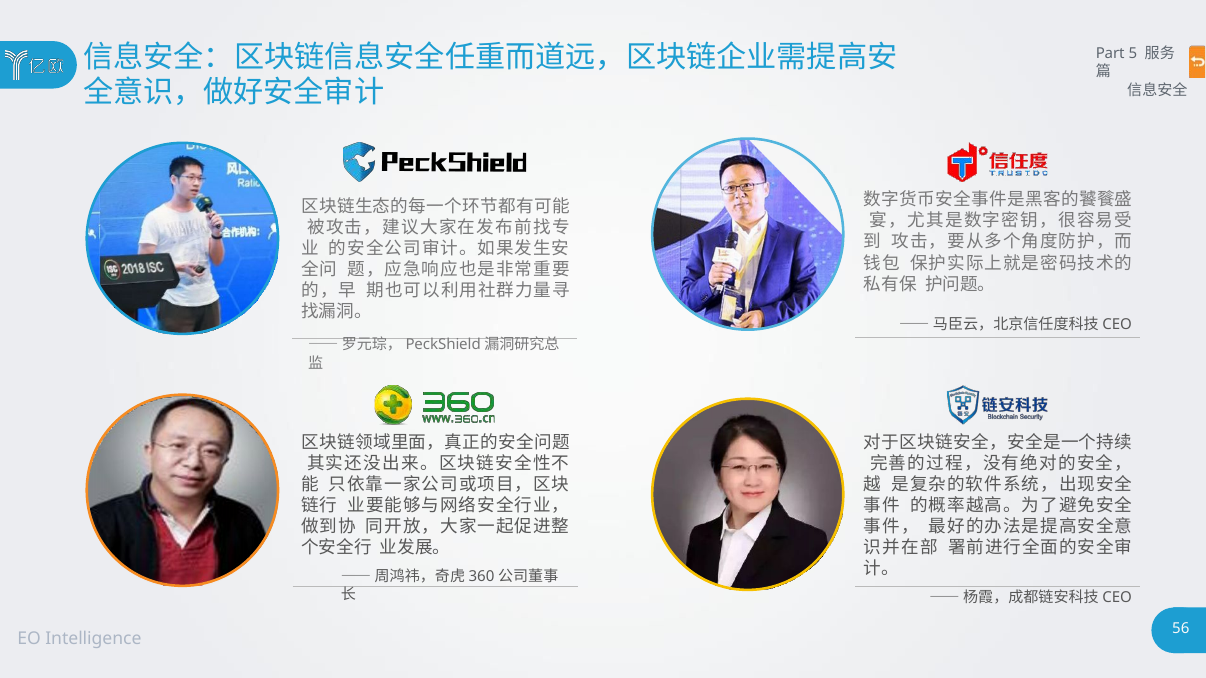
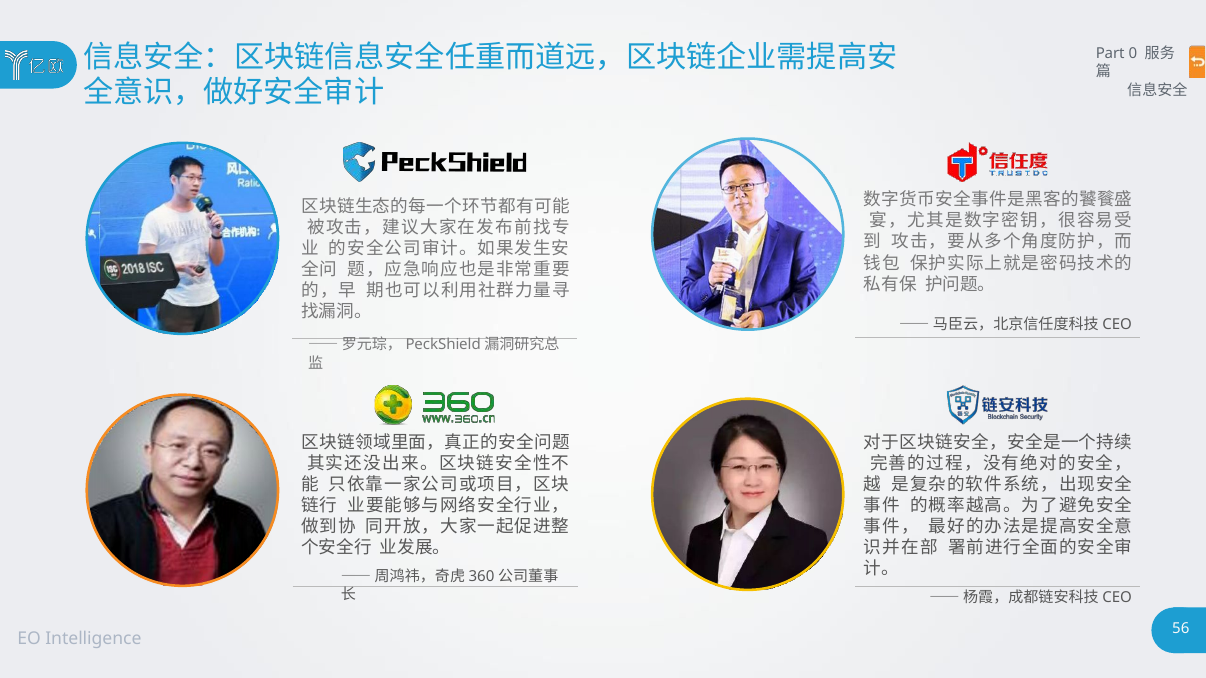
5: 5 -> 0
